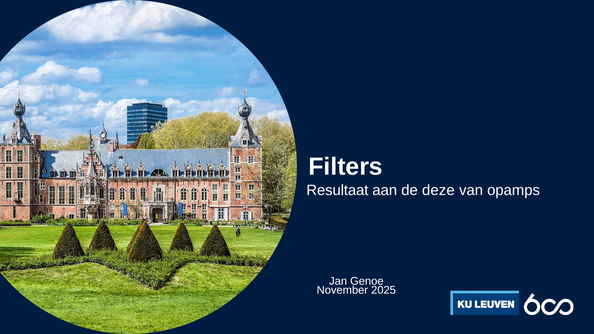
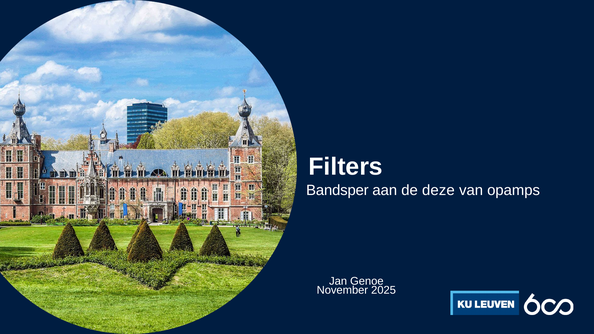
Resultaat: Resultaat -> Bandsper
